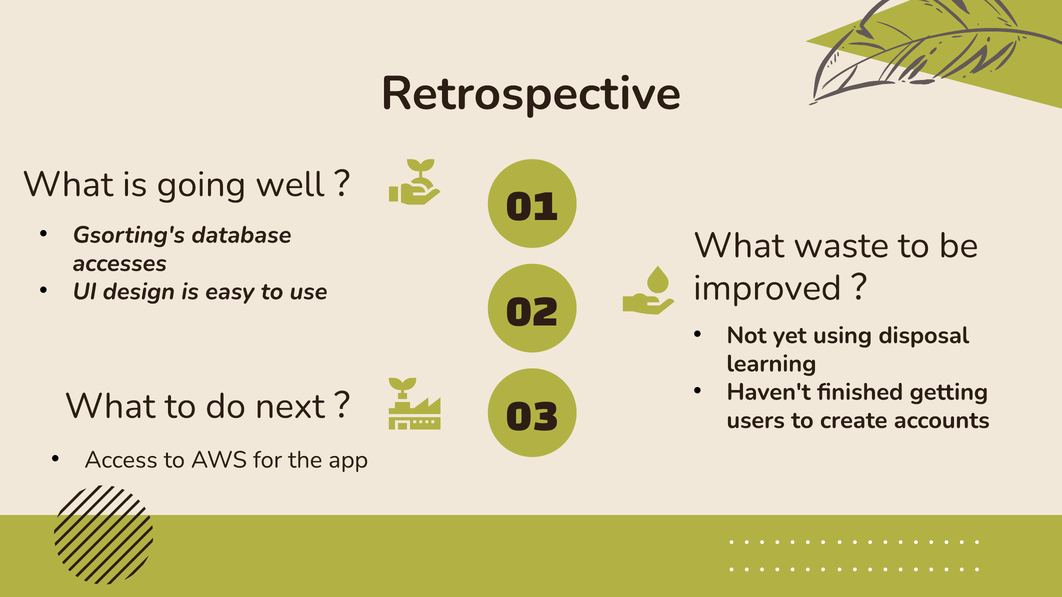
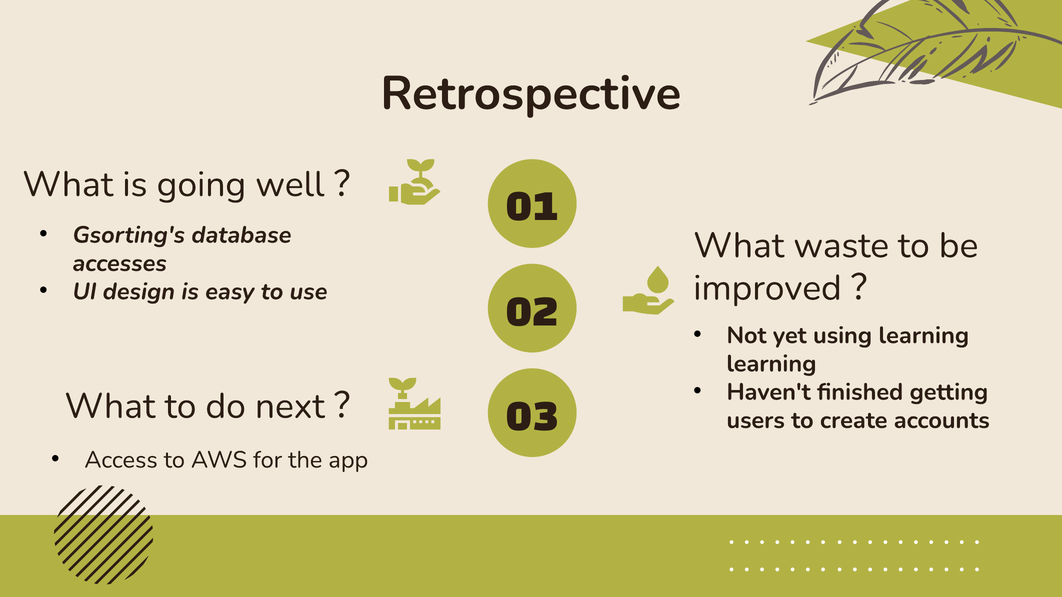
using disposal: disposal -> learning
